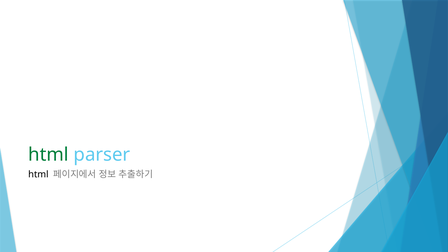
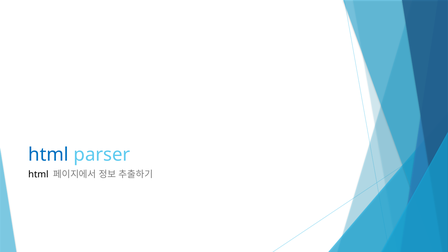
html at (48, 155) colour: green -> blue
